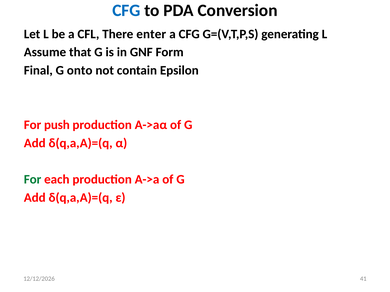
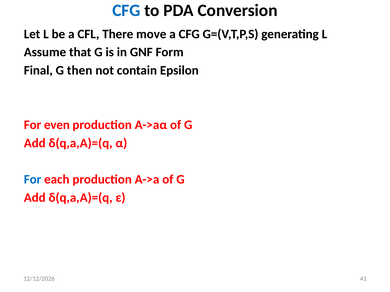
enter: enter -> move
onto: onto -> then
push: push -> even
For at (33, 180) colour: green -> blue
